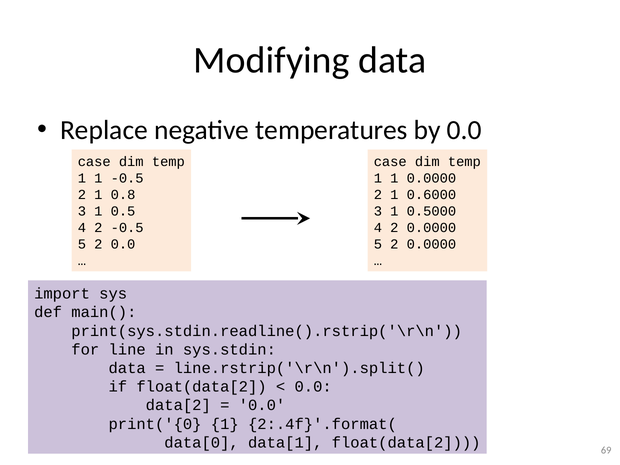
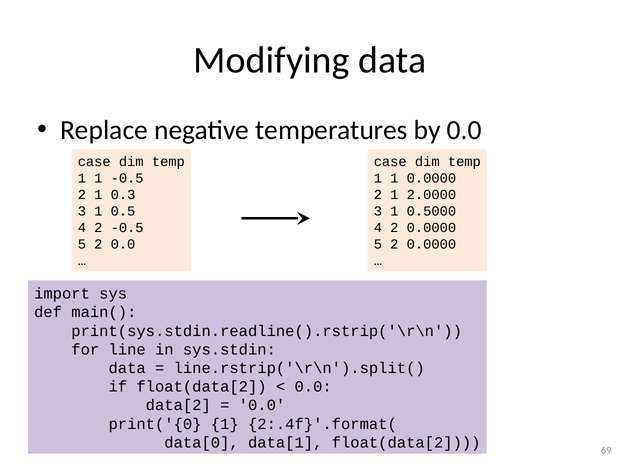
0.8: 0.8 -> 0.3
0.6000: 0.6000 -> 2.0000
